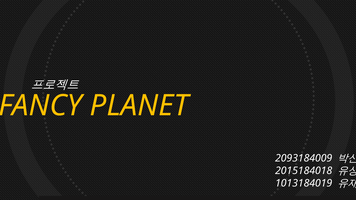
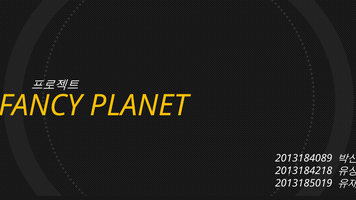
2093184009: 2093184009 -> 2013184089
2015184018: 2015184018 -> 2013184218
1013184019: 1013184019 -> 2013185019
